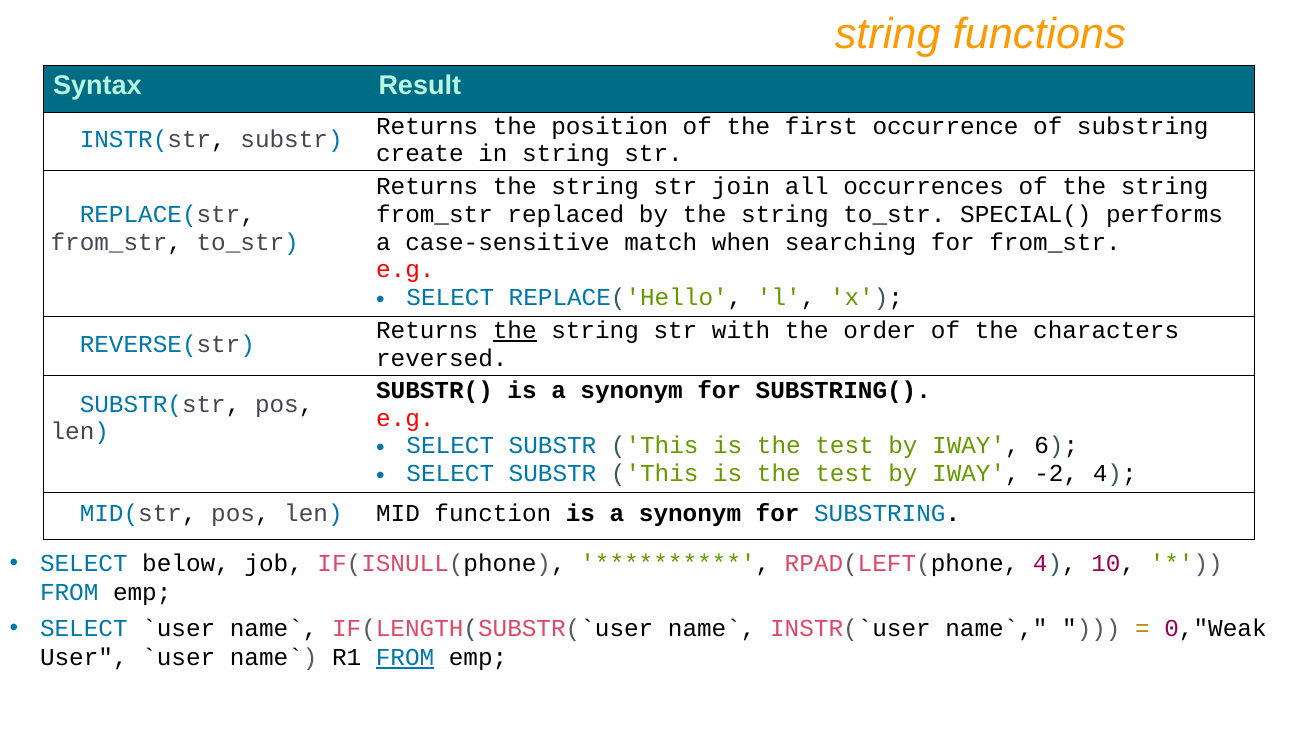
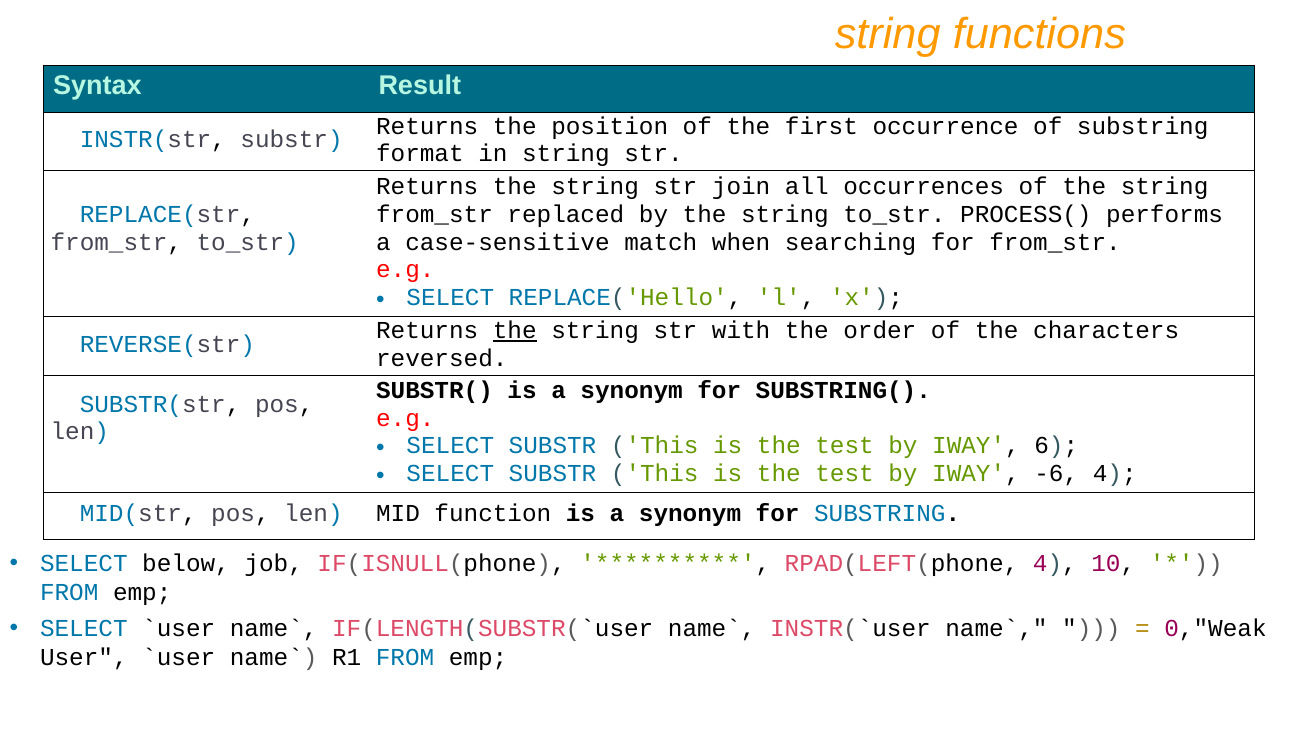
create: create -> format
SPECIAL(: SPECIAL( -> PROCESS(
-2: -2 -> -6
FROM at (405, 658) underline: present -> none
